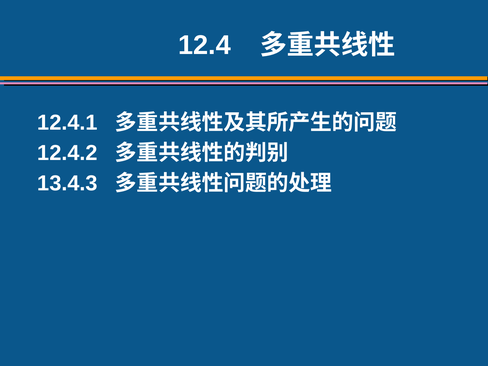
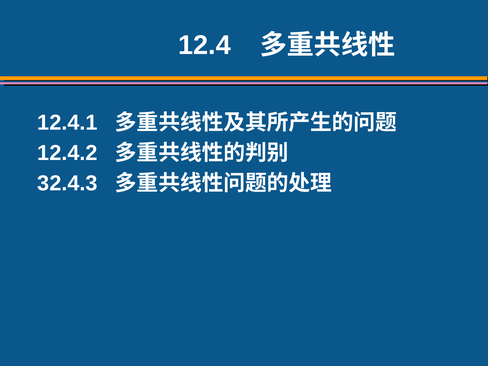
13.4.3: 13.4.3 -> 32.4.3
